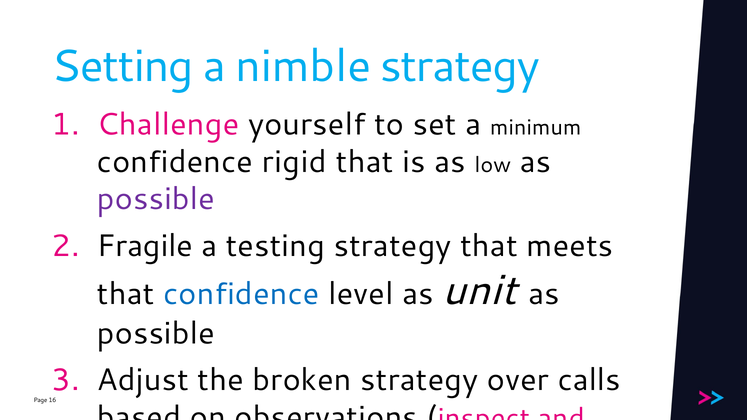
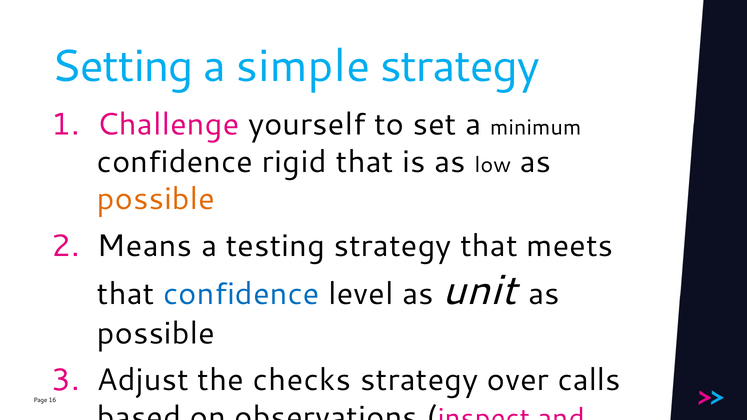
nimble: nimble -> simple
possible at (156, 199) colour: purple -> orange
Fragile: Fragile -> Means
broken: broken -> checks
